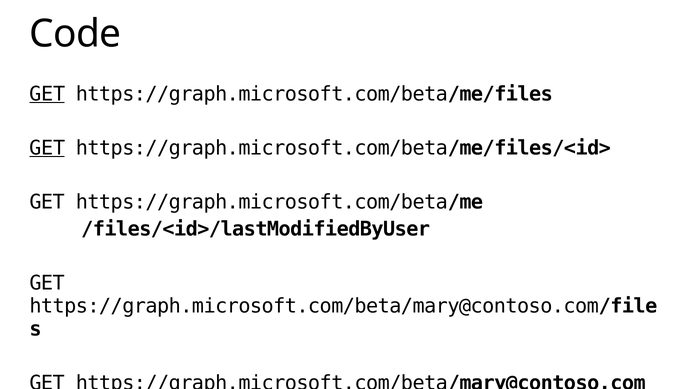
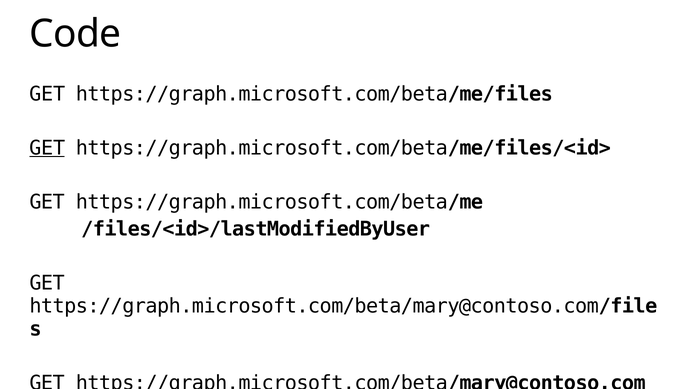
GET at (47, 94) underline: present -> none
